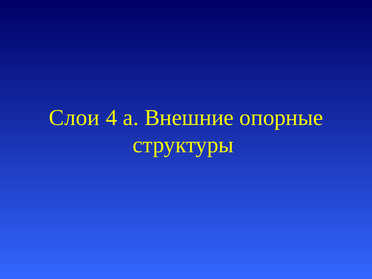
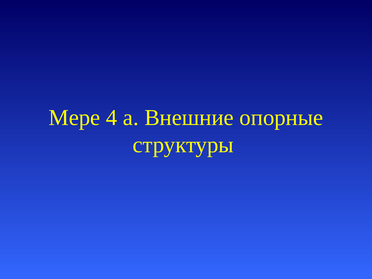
Слои: Слои -> Мере
